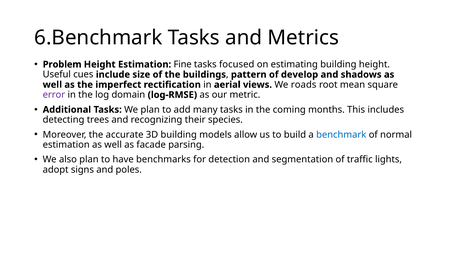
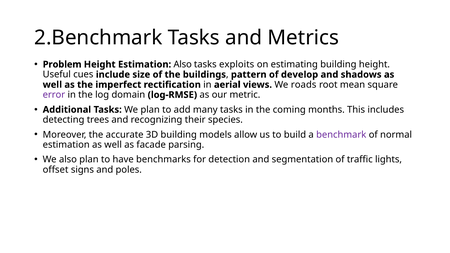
6.Benchmark: 6.Benchmark -> 2.Benchmark
Estimation Fine: Fine -> Also
focused: focused -> exploits
benchmark colour: blue -> purple
adopt: adopt -> offset
